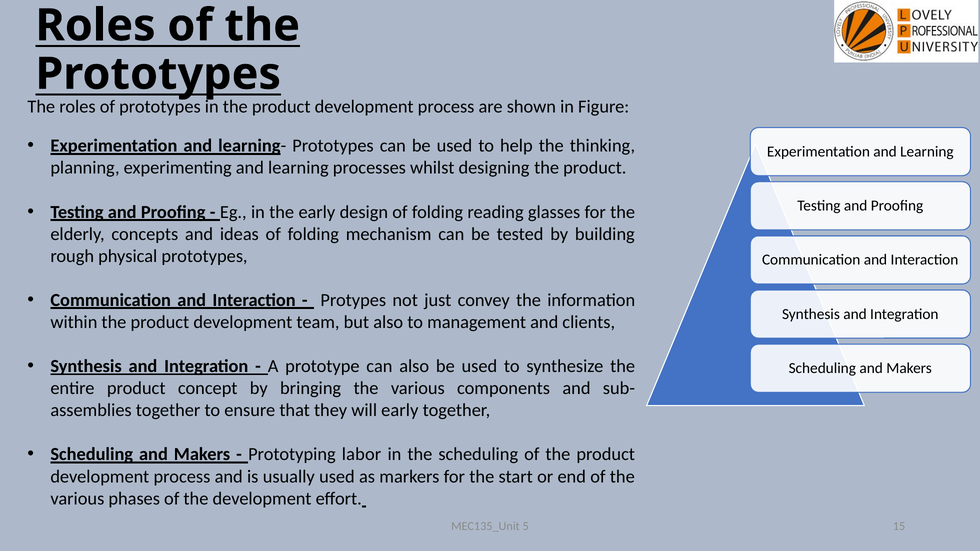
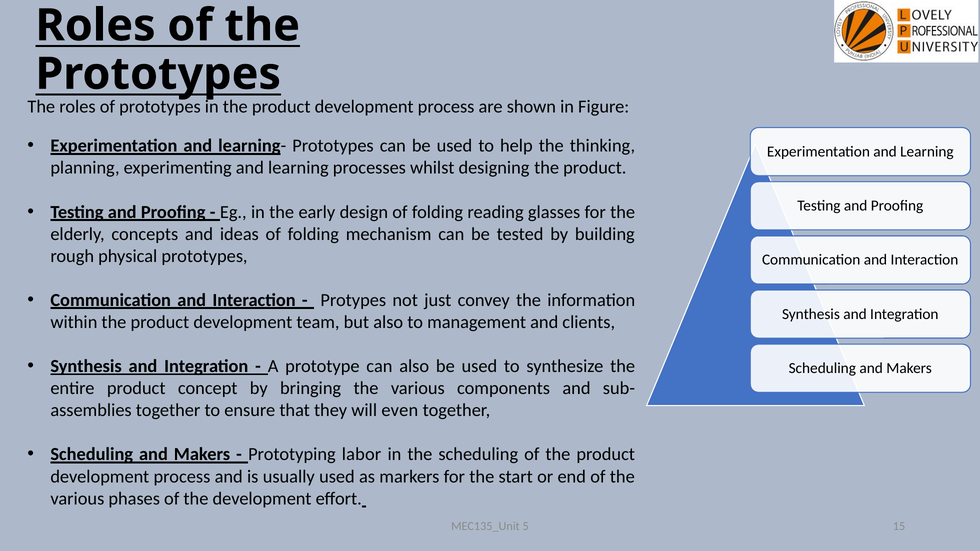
will early: early -> even
